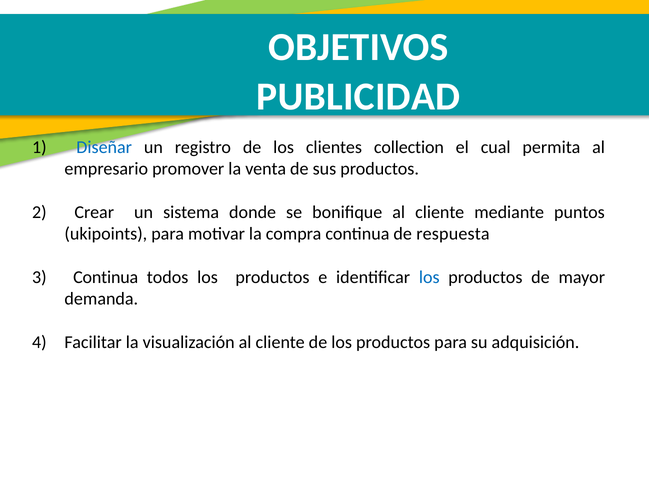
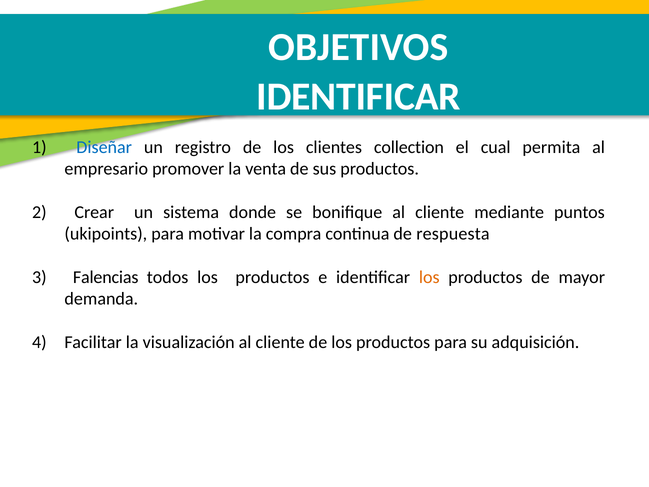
PUBLICIDAD at (358, 97): PUBLICIDAD -> IDENTIFICAR
Continua at (106, 277): Continua -> Falencias
los at (429, 277) colour: blue -> orange
